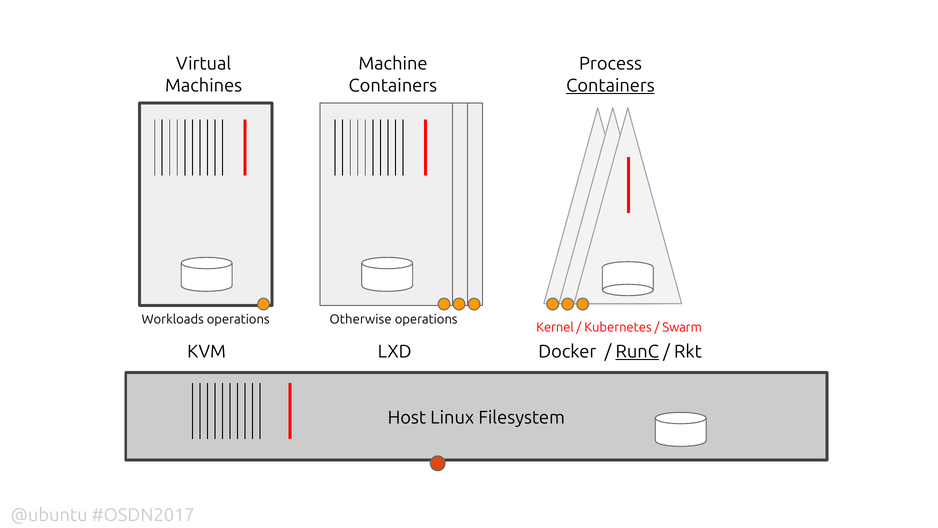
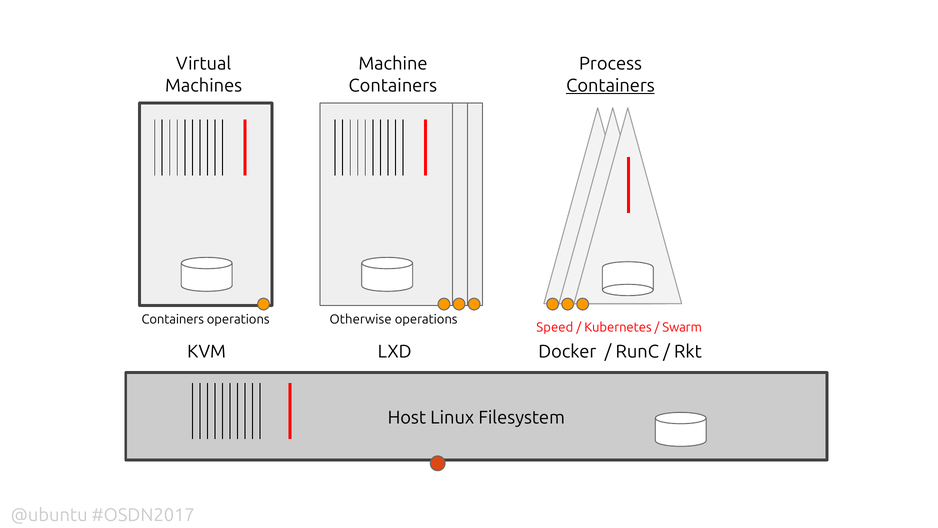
Workloads at (173, 319): Workloads -> Containers
Kernel: Kernel -> Speed
RunC underline: present -> none
